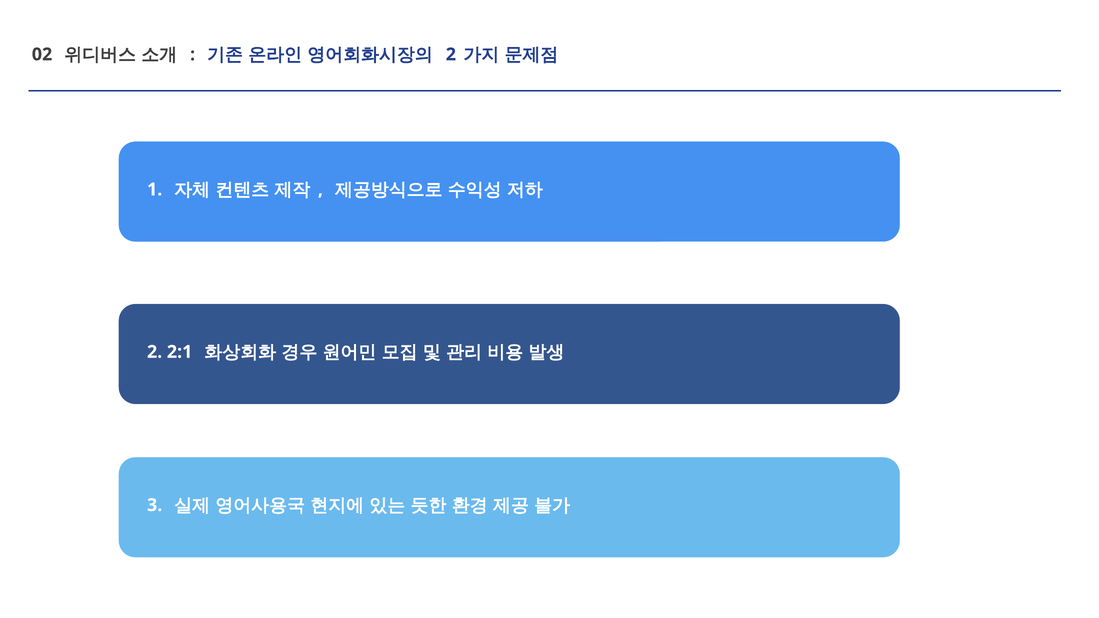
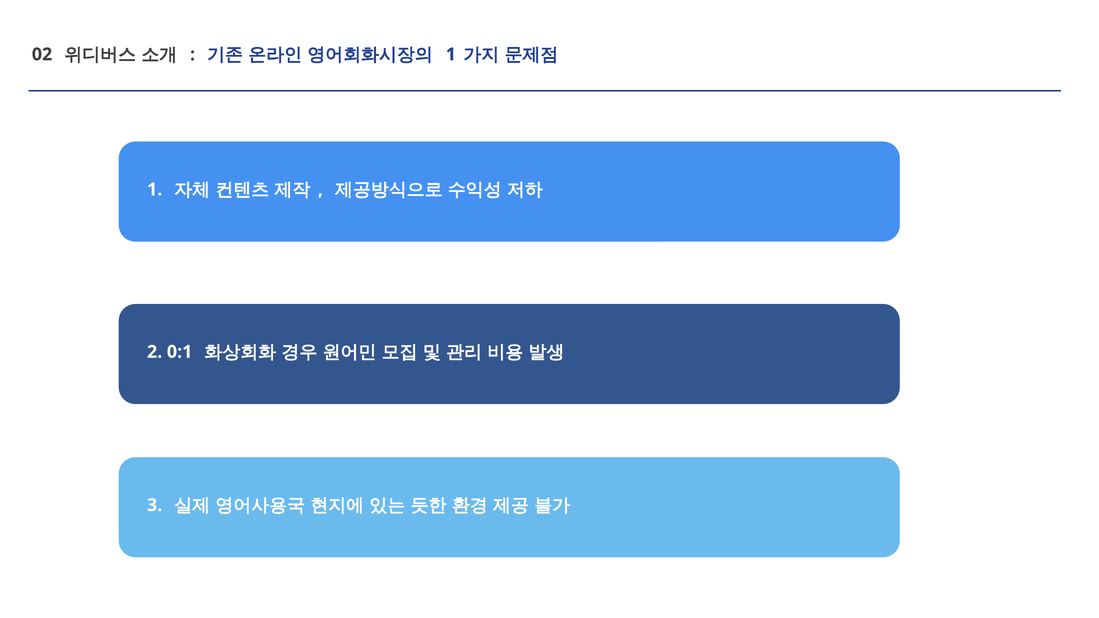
2 at (451, 54): 2 -> 1
2:1: 2:1 -> 0:1
